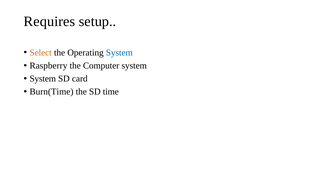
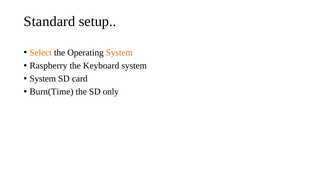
Requires: Requires -> Standard
System at (119, 53) colour: blue -> orange
Computer: Computer -> Keyboard
time: time -> only
